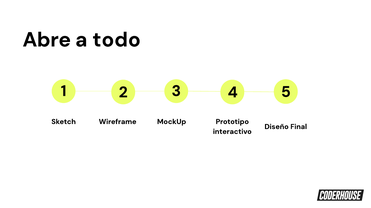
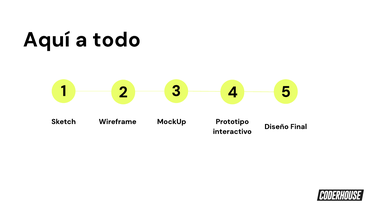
Abre: Abre -> Aquí
